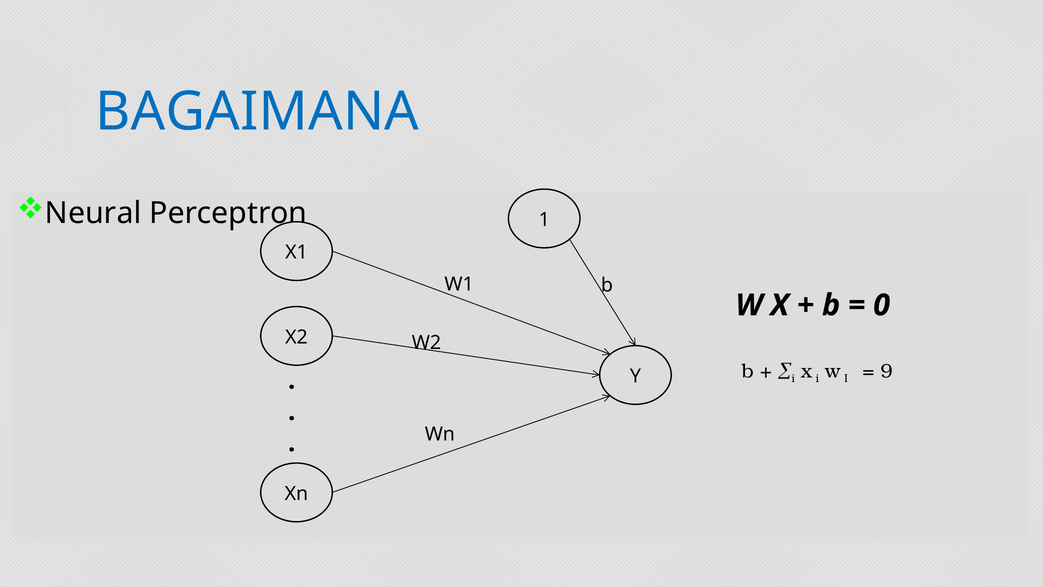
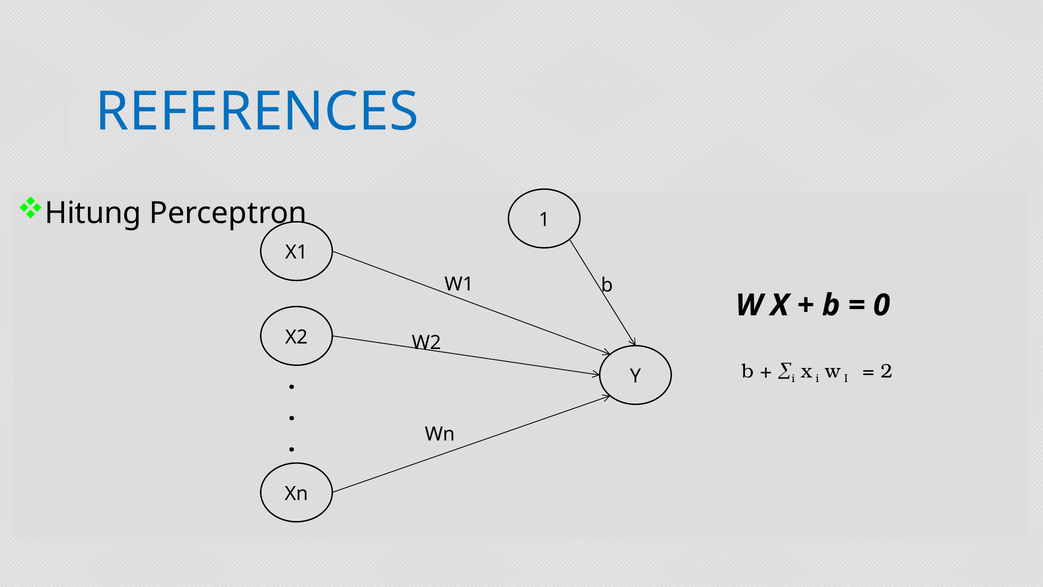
BAGAIMANA: BAGAIMANA -> REFERENCES
Neural: Neural -> Hitung
9: 9 -> 2
